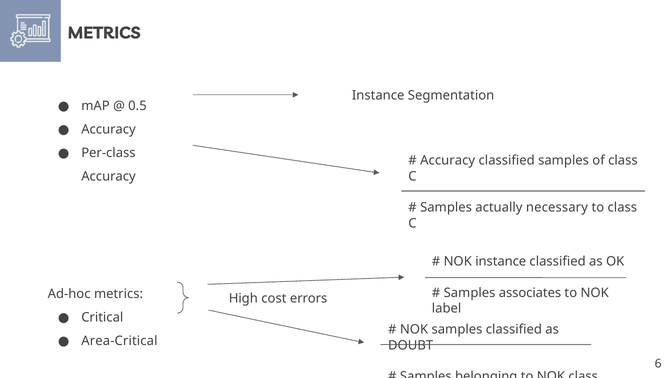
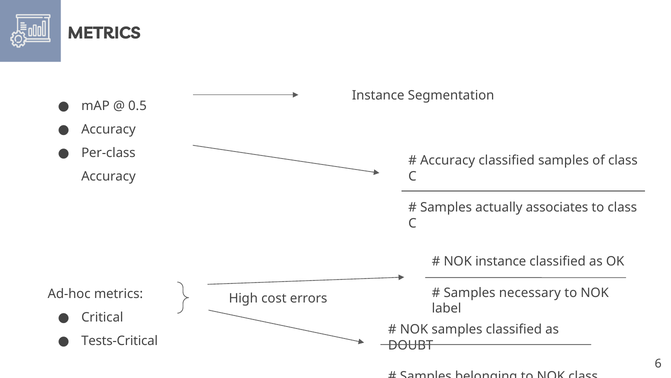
necessary: necessary -> associates
associates: associates -> necessary
Area-Critical: Area-Critical -> Tests-Critical
